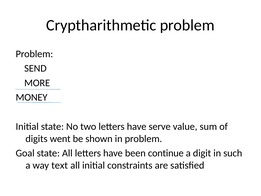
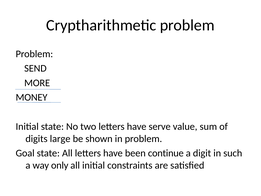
went: went -> large
text: text -> only
